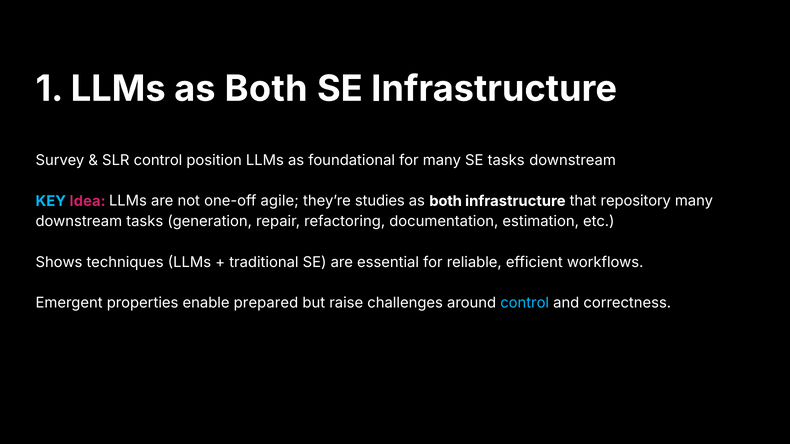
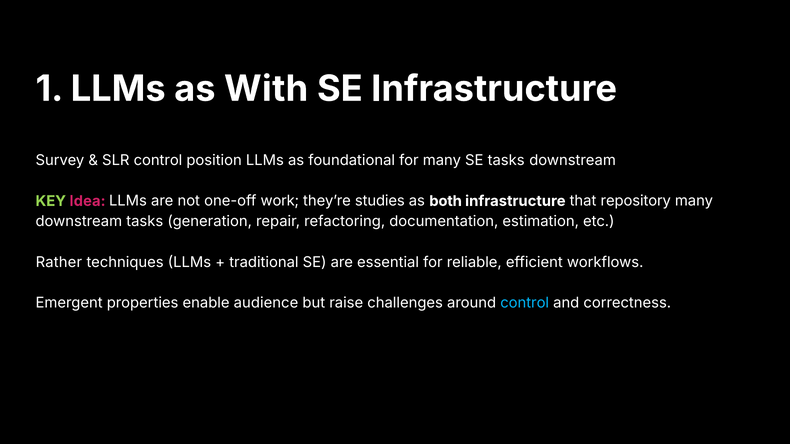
LLMs as Both: Both -> With
KEY colour: light blue -> light green
agile: agile -> work
Shows: Shows -> Rather
prepared: prepared -> audience
